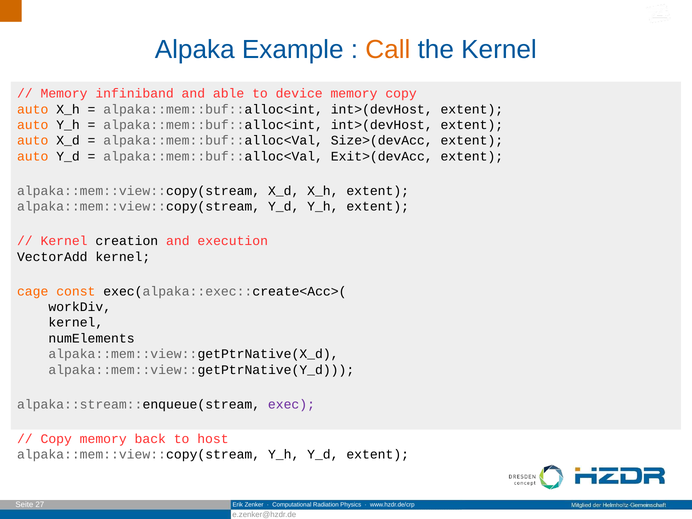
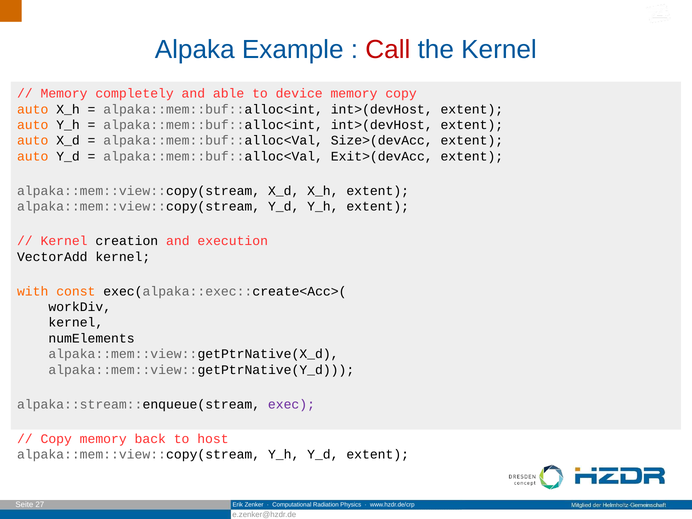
Call colour: orange -> red
infiniband: infiniband -> completely
cage: cage -> with
